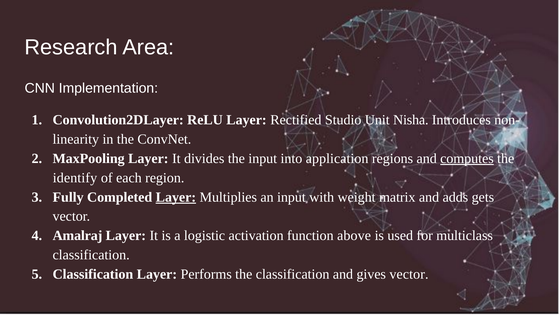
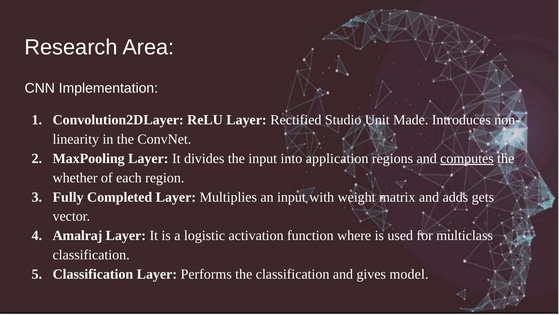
Nisha: Nisha -> Made
identify: identify -> whether
Layer at (176, 197) underline: present -> none
above: above -> where
gives vector: vector -> model
